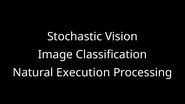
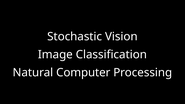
Execution: Execution -> Computer
